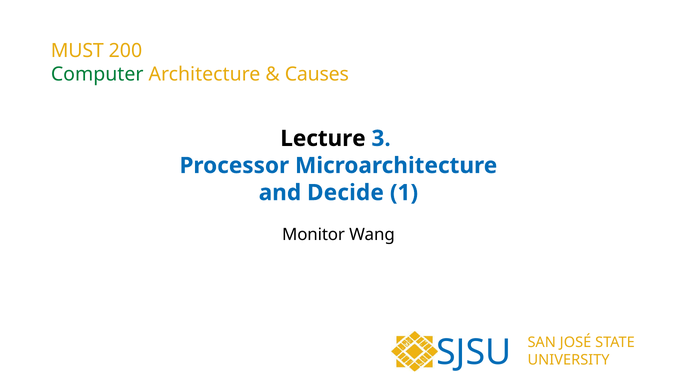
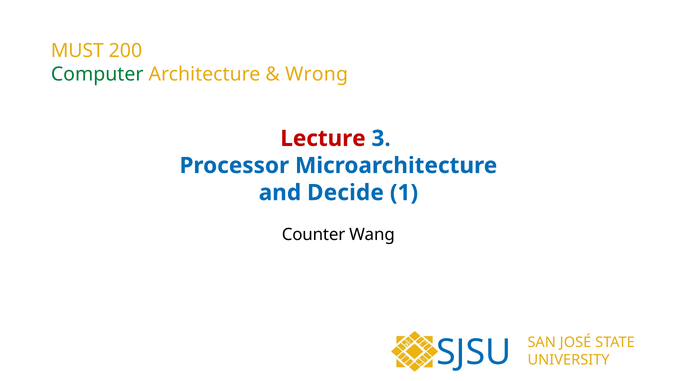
Causes: Causes -> Wrong
Lecture colour: black -> red
Monitor: Monitor -> Counter
